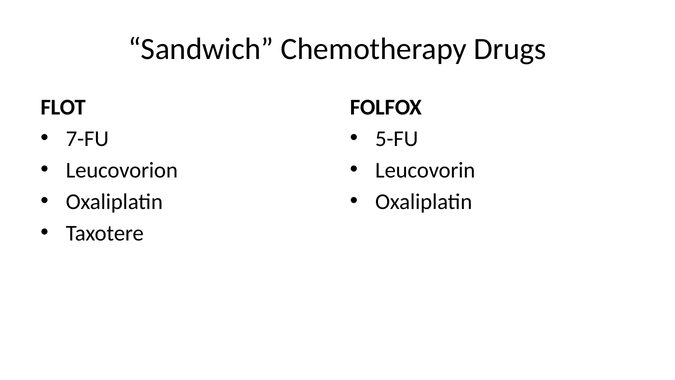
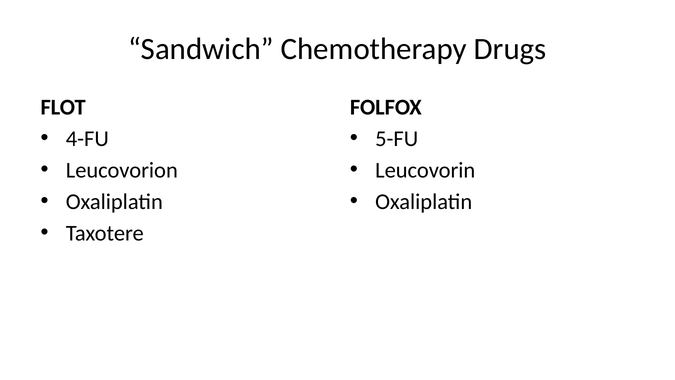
7-FU: 7-FU -> 4-FU
